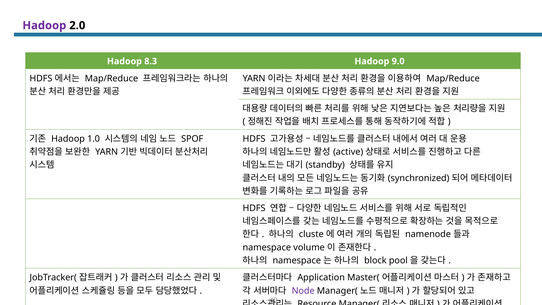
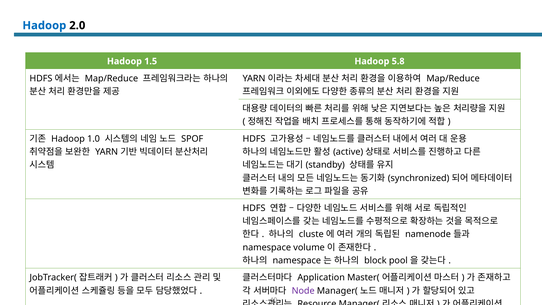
Hadoop at (44, 25) colour: purple -> blue
8.3: 8.3 -> 1.5
9.0: 9.0 -> 5.8
